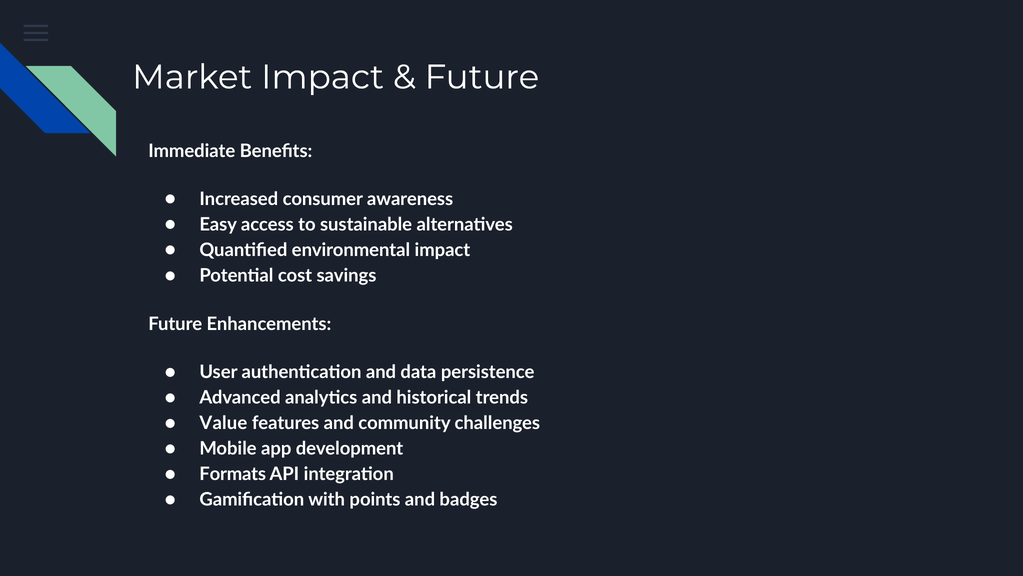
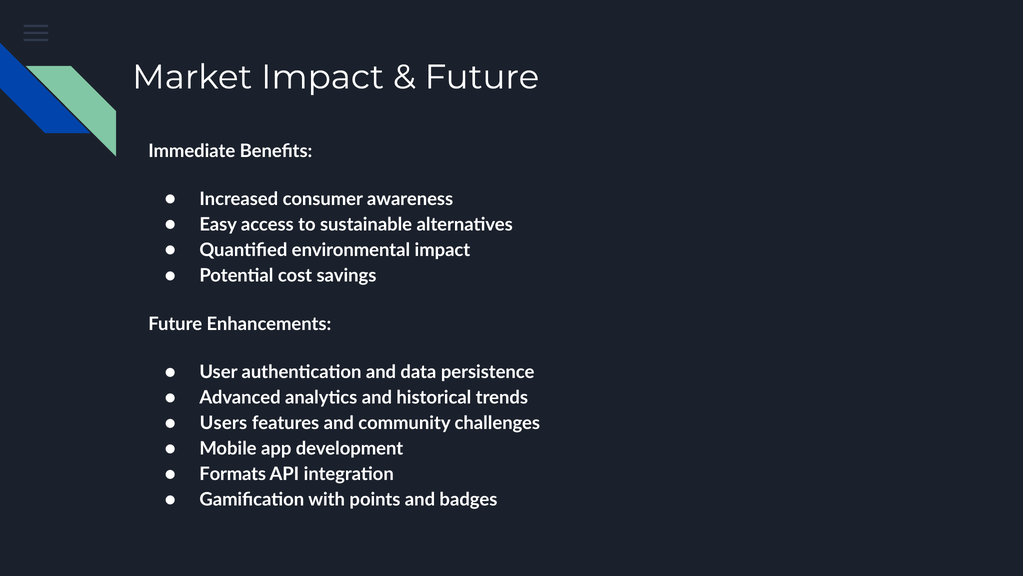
Value: Value -> Users
